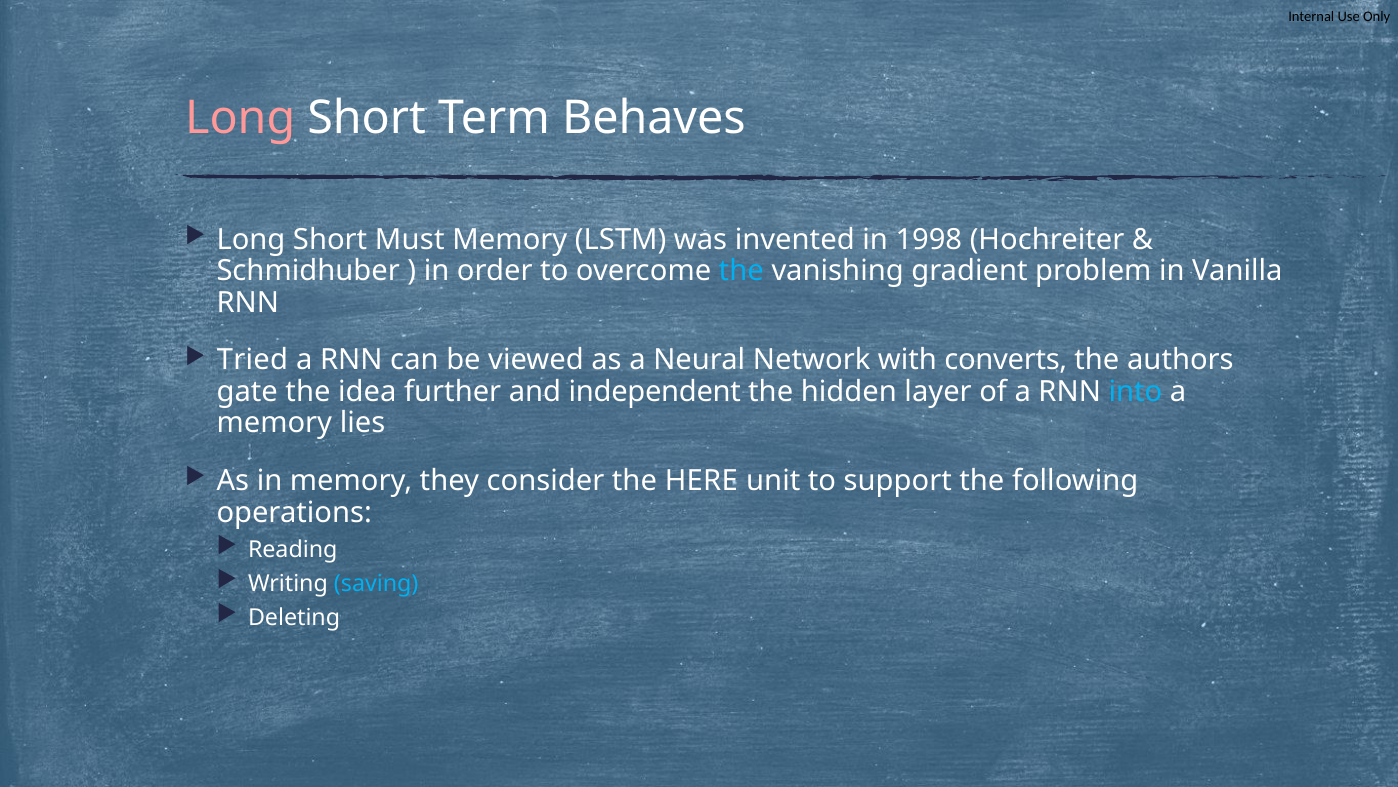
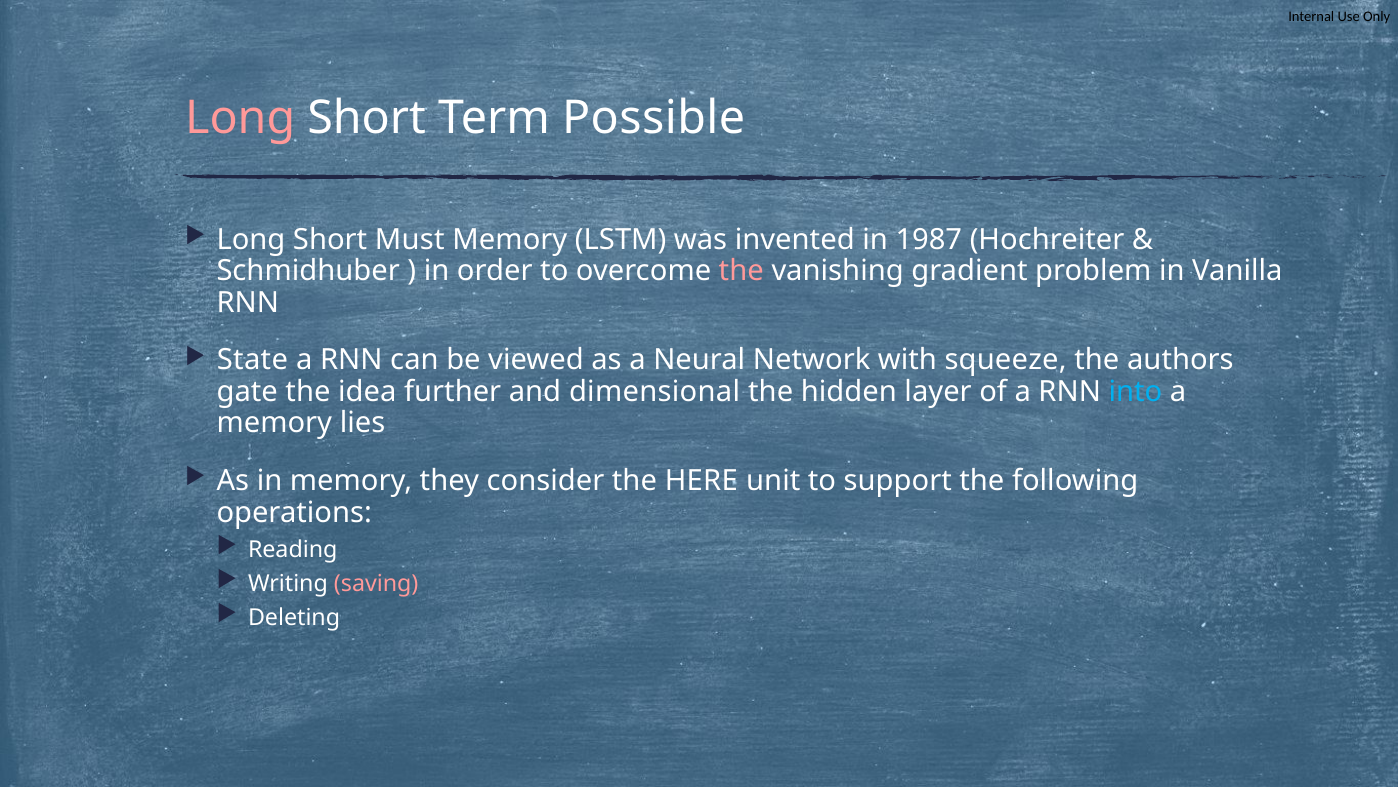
Behaves: Behaves -> Possible
1998: 1998 -> 1987
the at (741, 271) colour: light blue -> pink
Tried: Tried -> State
converts: converts -> squeeze
independent: independent -> dimensional
saving colour: light blue -> pink
